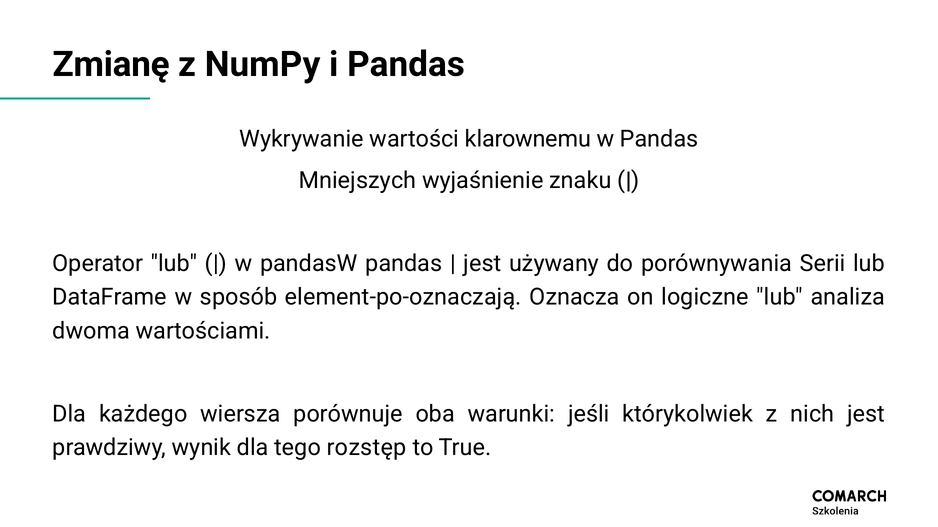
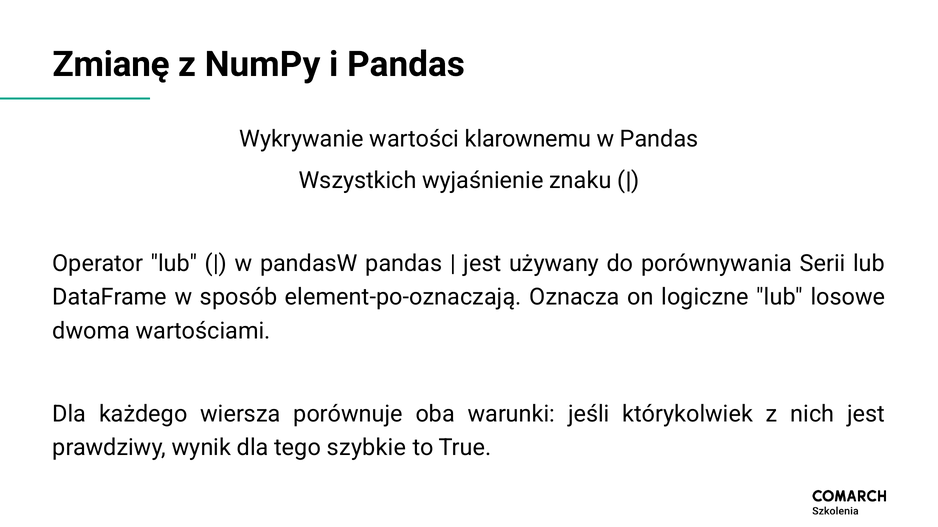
Mniejszych: Mniejszych -> Wszystkich
analiza: analiza -> losowe
rozstęp: rozstęp -> szybkie
